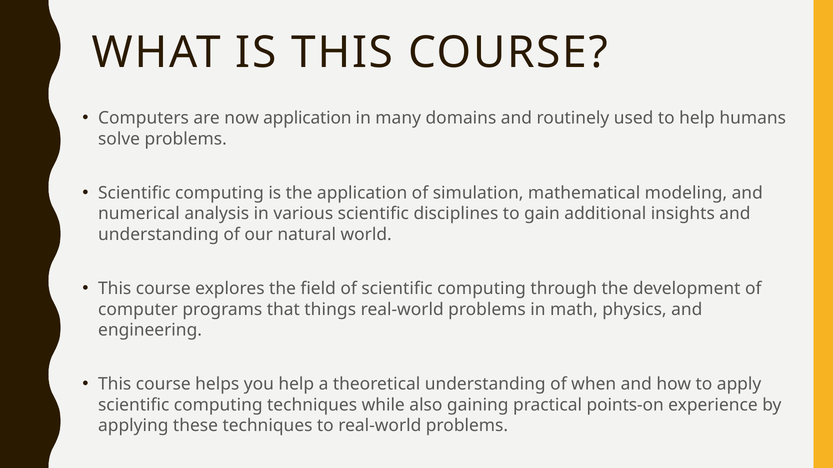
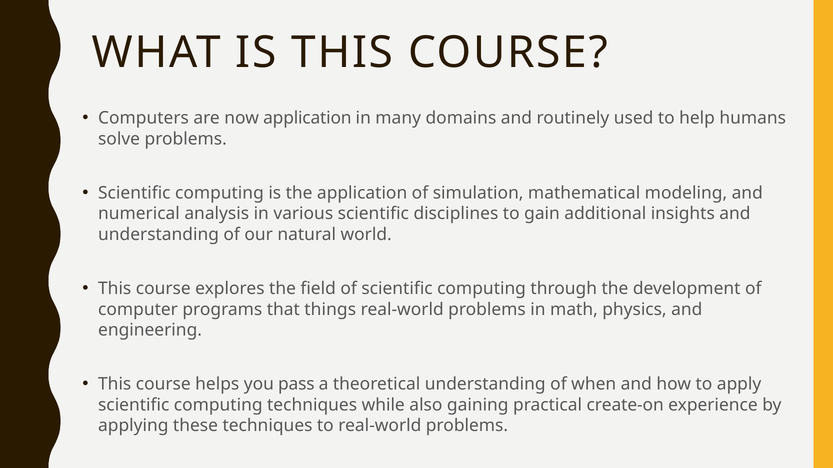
you help: help -> pass
points-on: points-on -> create-on
